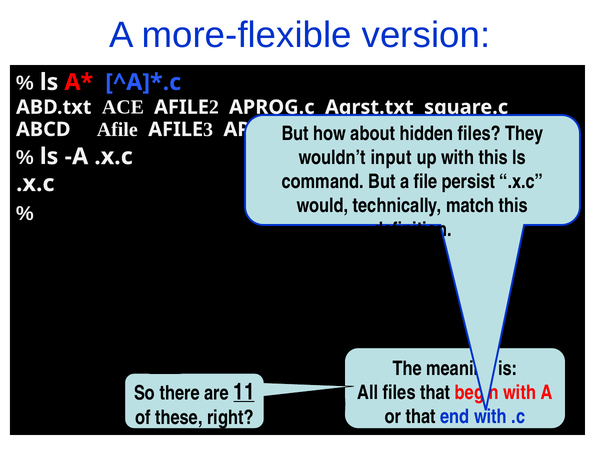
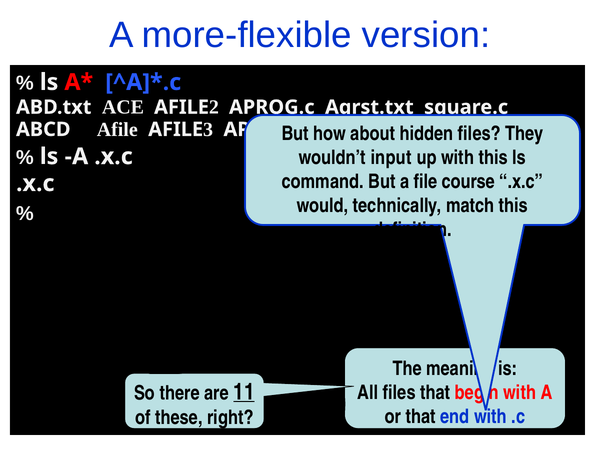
persist: persist -> course
